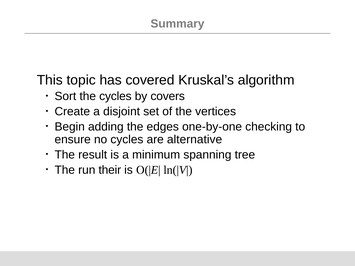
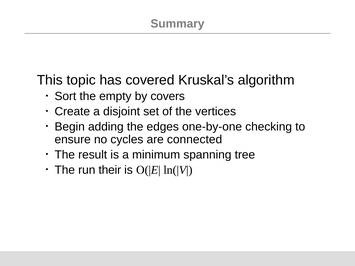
the cycles: cycles -> empty
alternative: alternative -> connected
